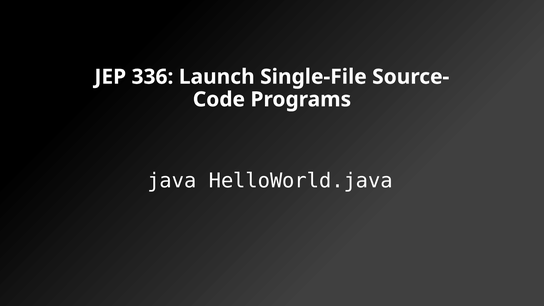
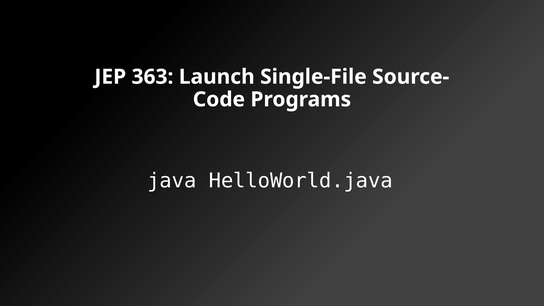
336: 336 -> 363
